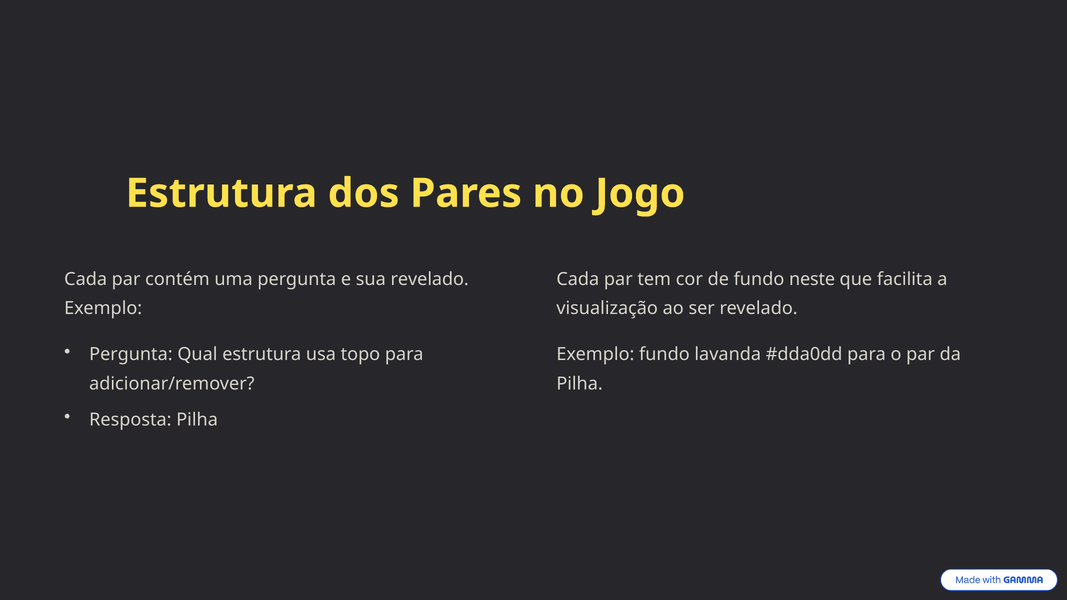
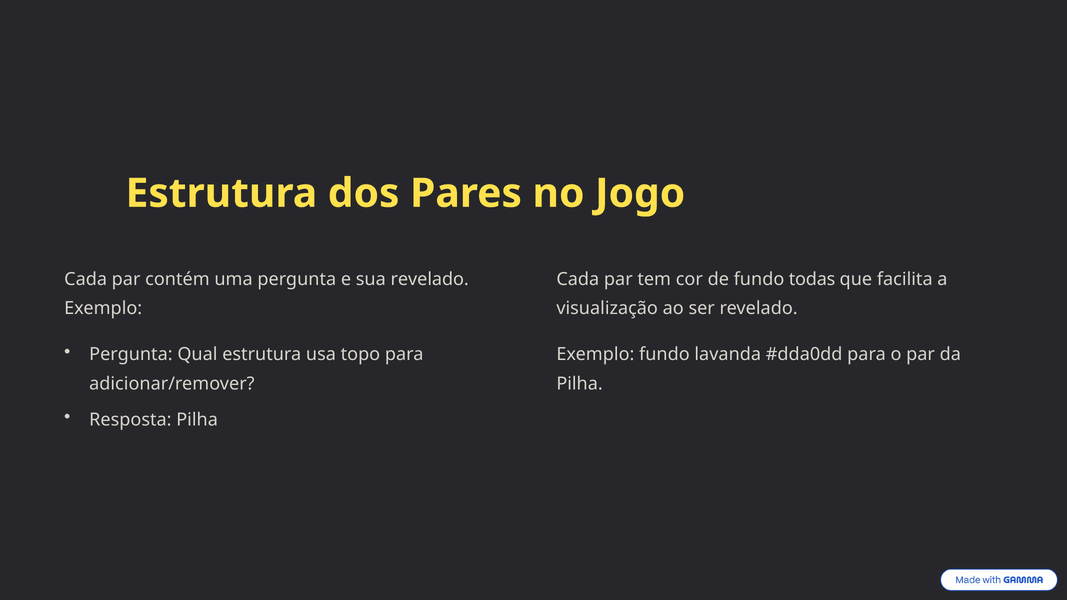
neste: neste -> todas
